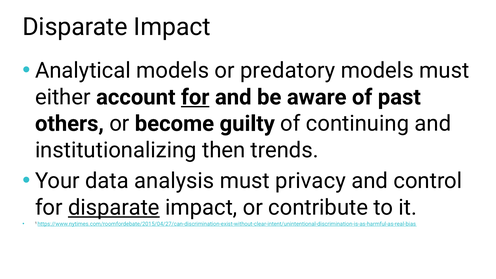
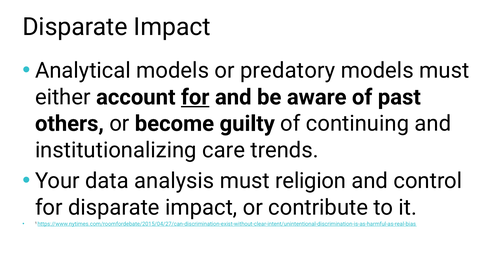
then: then -> care
privacy: privacy -> religion
disparate at (114, 207) underline: present -> none
